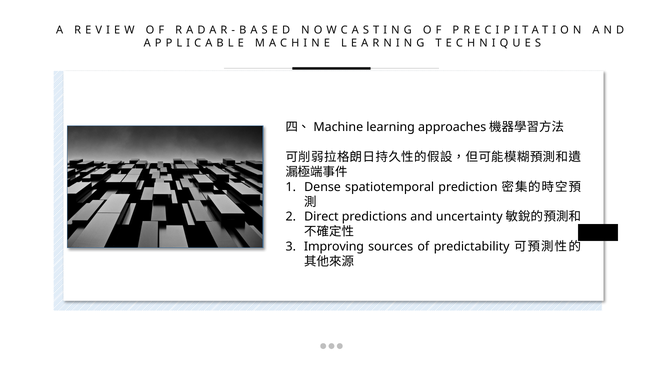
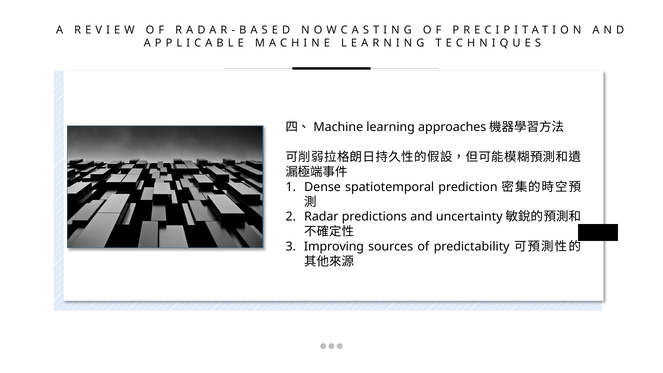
Direct: Direct -> Radar
